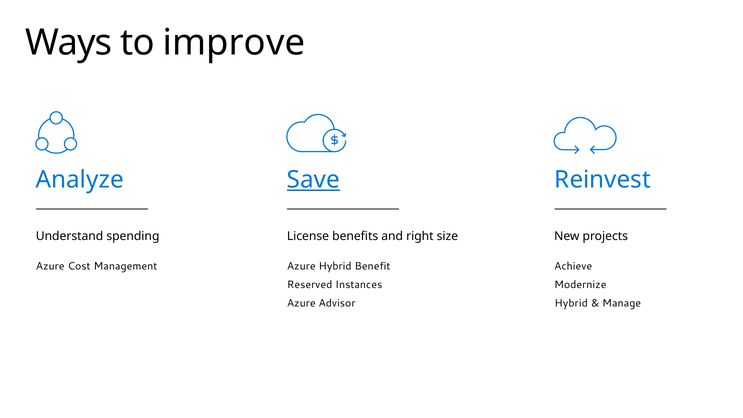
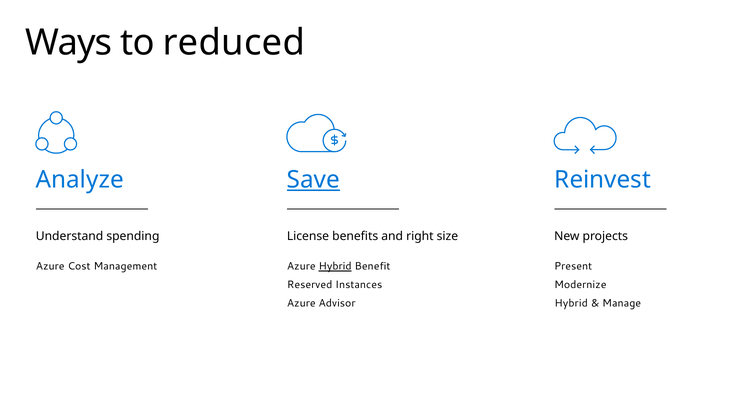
improve: improve -> reduced
Hybrid at (335, 266) underline: none -> present
Achieve: Achieve -> Present
